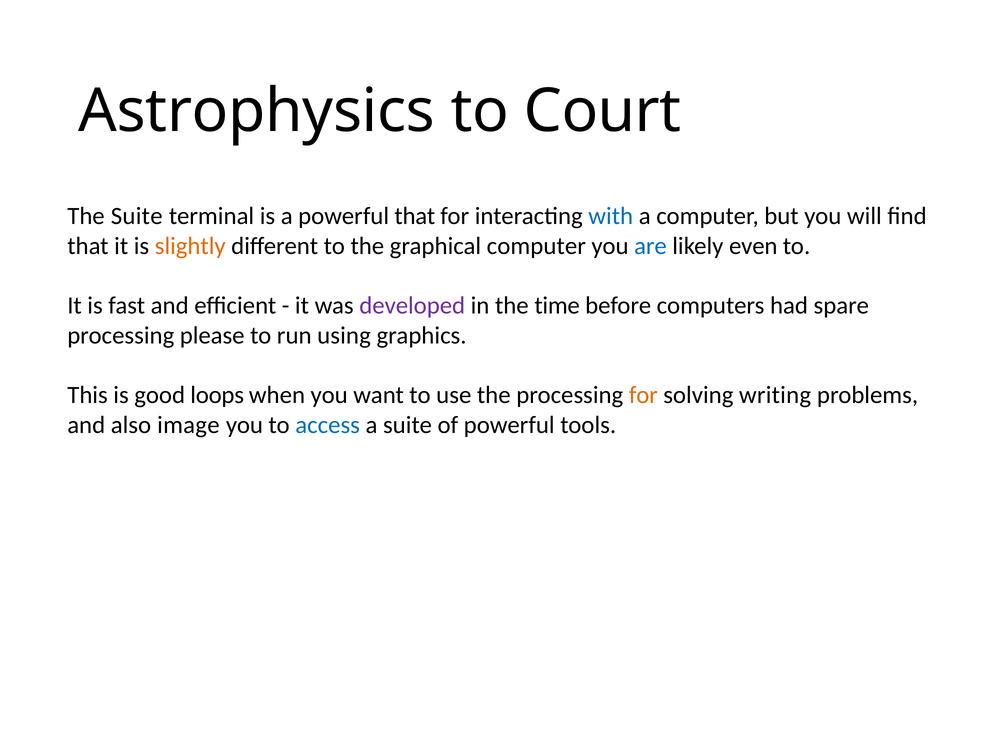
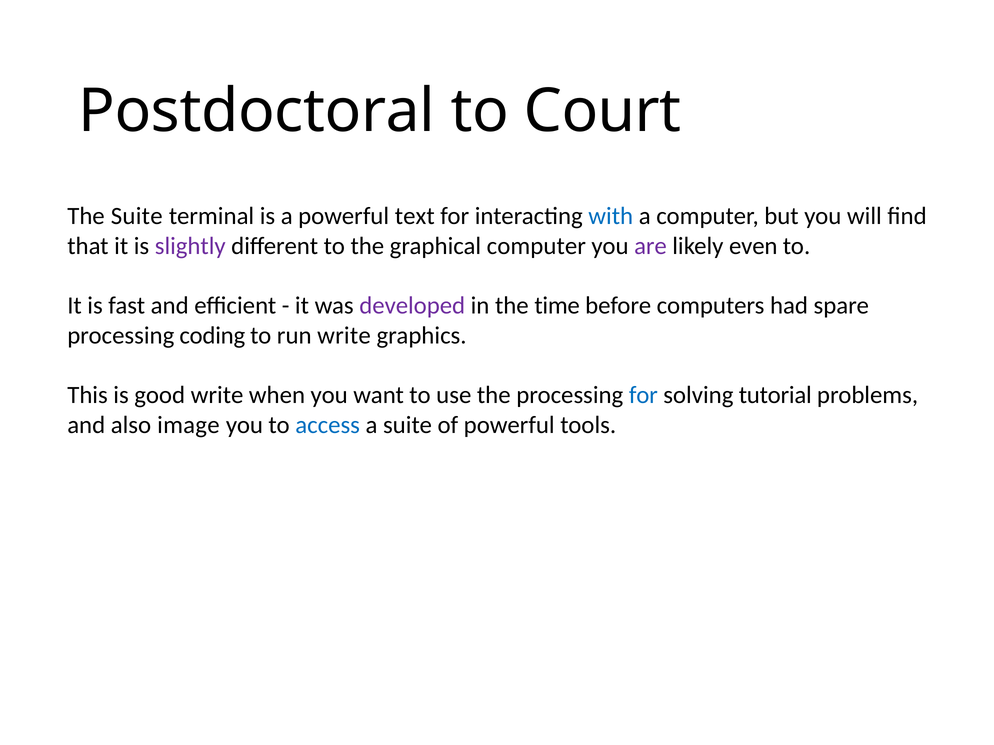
Astrophysics: Astrophysics -> Postdoctoral
powerful that: that -> text
slightly colour: orange -> purple
are colour: blue -> purple
please: please -> coding
run using: using -> write
good loops: loops -> write
for at (643, 395) colour: orange -> blue
writing: writing -> tutorial
